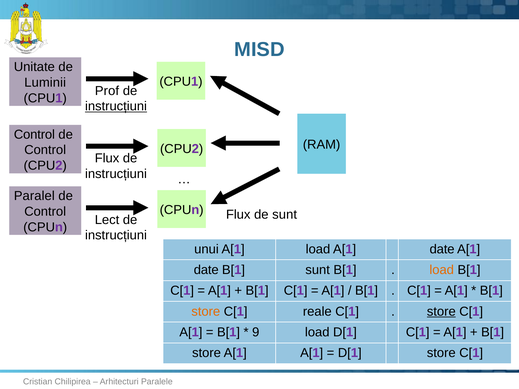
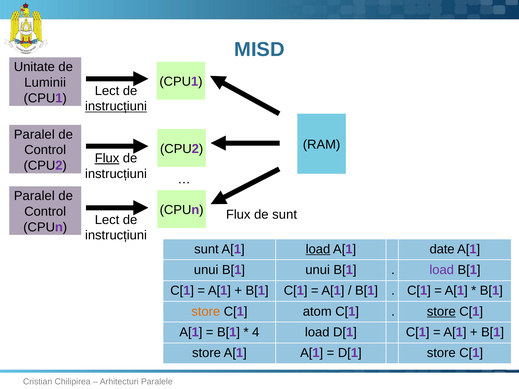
Prof at (107, 91): Prof -> Lect
Control at (34, 135): Control -> Paralel
Flux at (107, 158) underline: none -> present
unui at (206, 249): unui -> sunt
load at (318, 249) underline: none -> present
date at (206, 270): date -> unui
B[1 sunt: sunt -> unui
load at (442, 270) colour: orange -> purple
reale: reale -> atom
9: 9 -> 4
